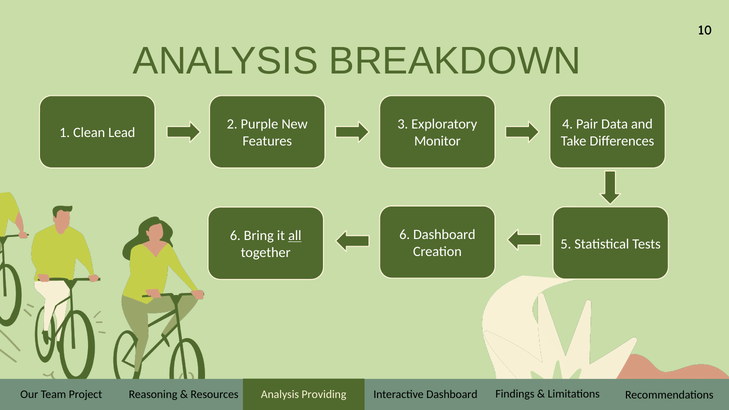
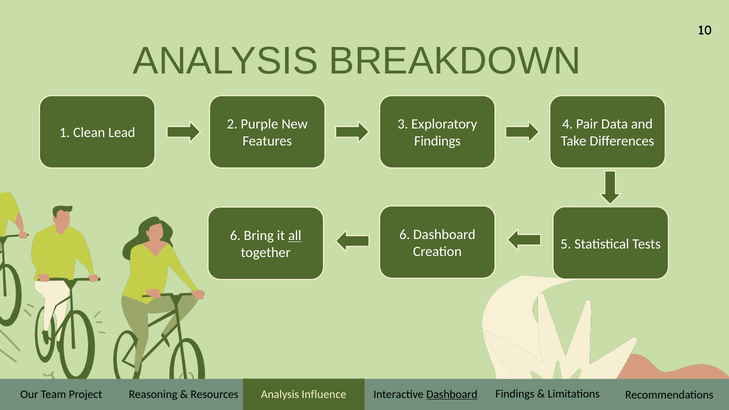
Monitor at (437, 141): Monitor -> Findings
Providing: Providing -> Influence
Dashboard at (452, 394) underline: none -> present
